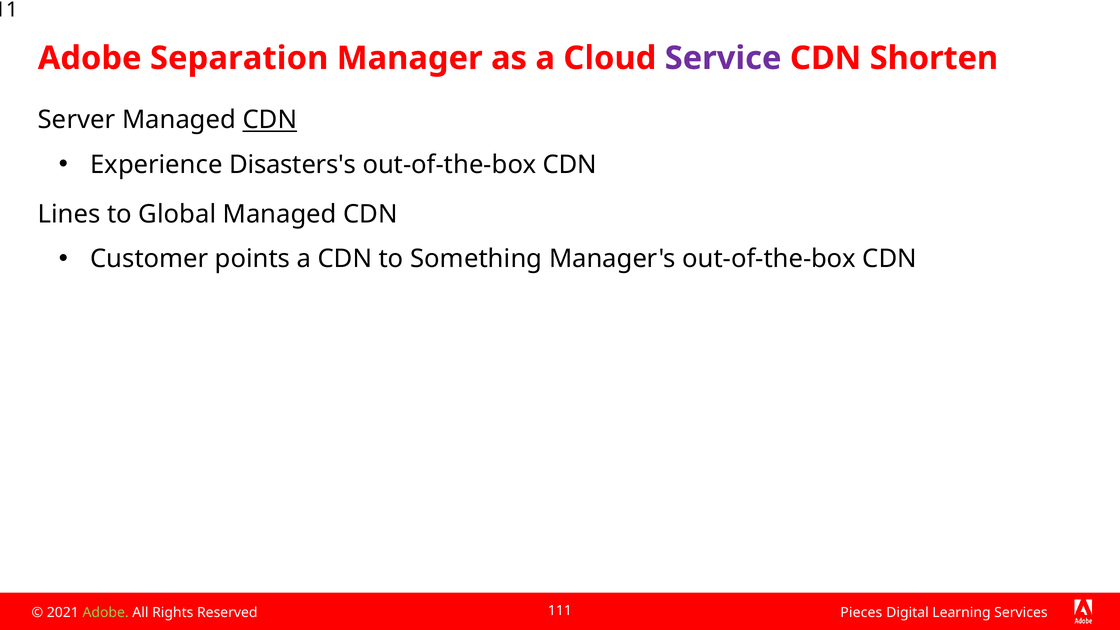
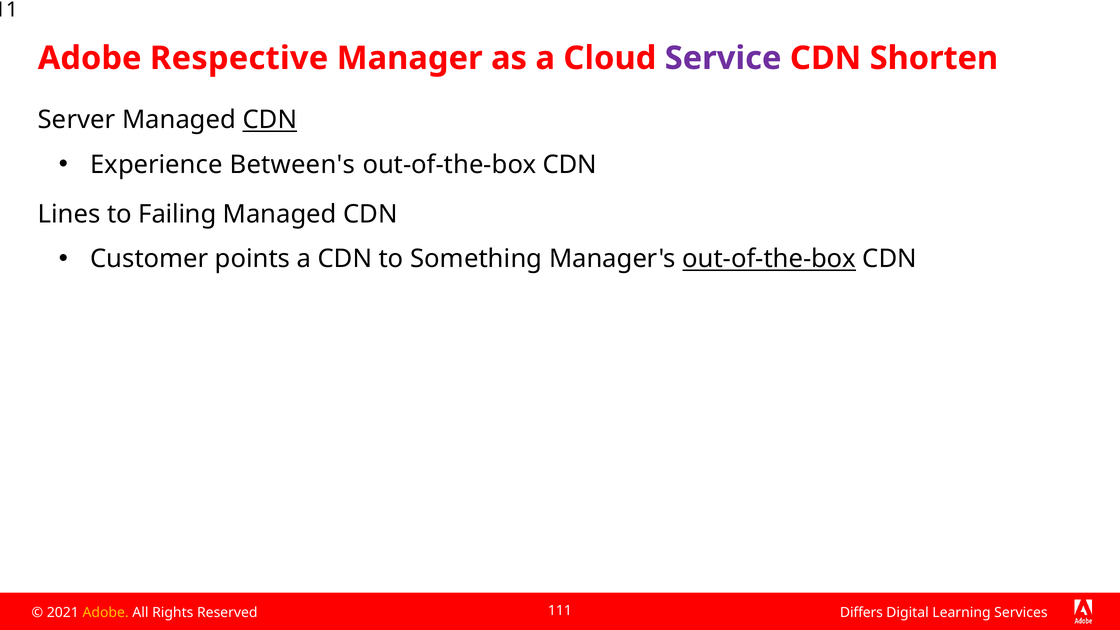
Separation: Separation -> Respective
Disasters's: Disasters's -> Between's
Global: Global -> Failing
out-of-the-box at (769, 259) underline: none -> present
Adobe at (106, 613) colour: light green -> yellow
Pieces: Pieces -> Differs
